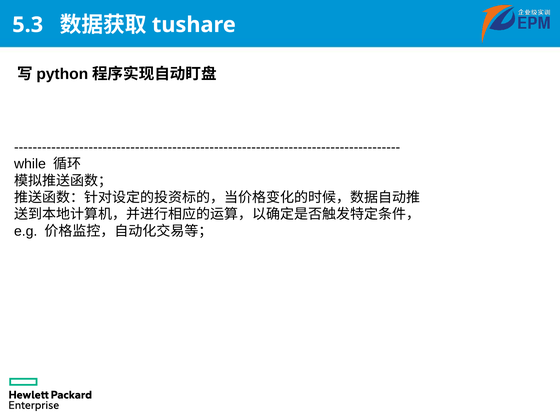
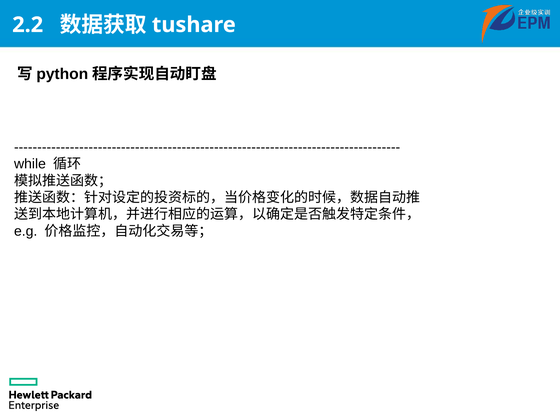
5.3: 5.3 -> 2.2
